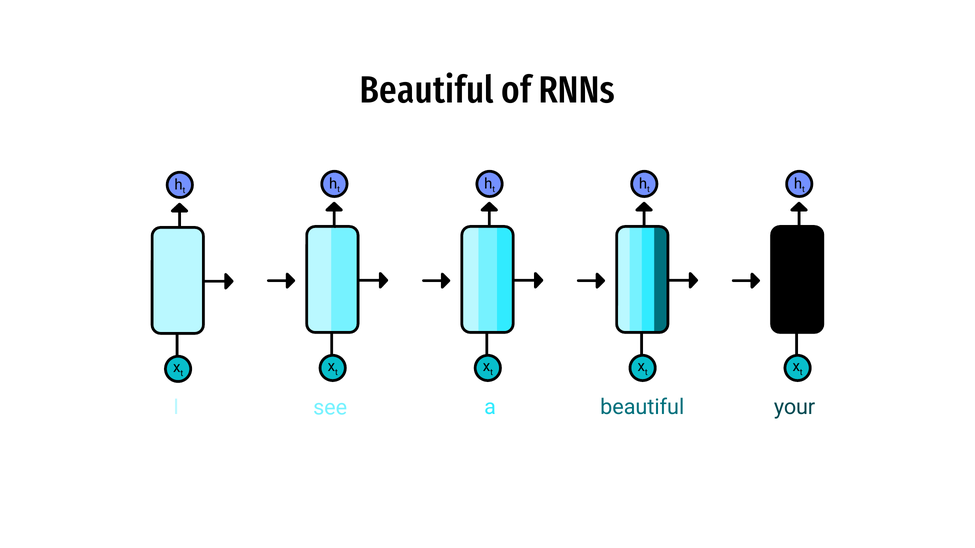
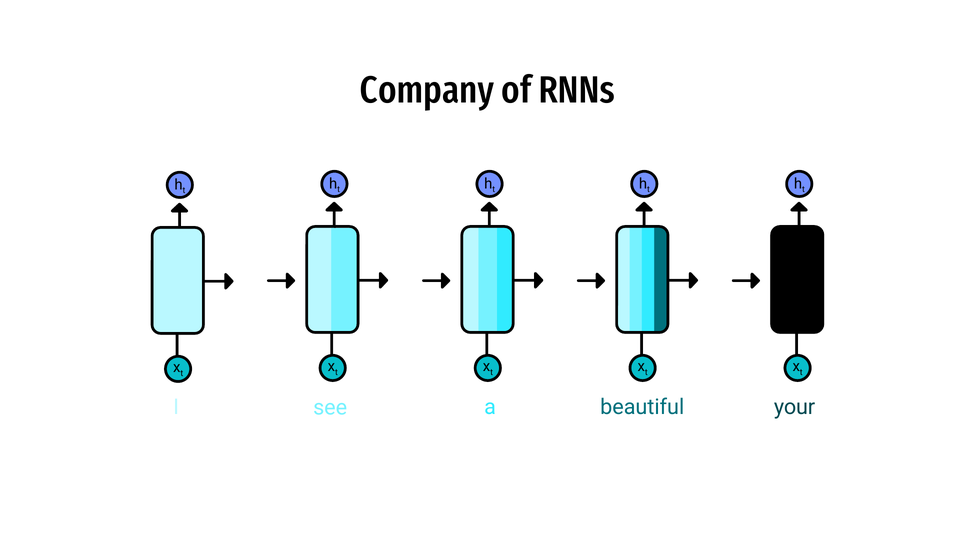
Beautiful at (427, 90): Beautiful -> Company
